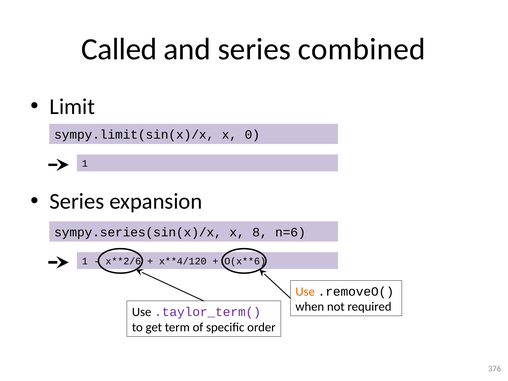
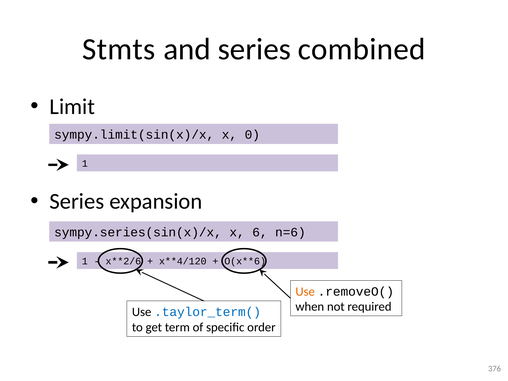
Called: Called -> Stmts
8: 8 -> 6
.taylor_term( colour: purple -> blue
